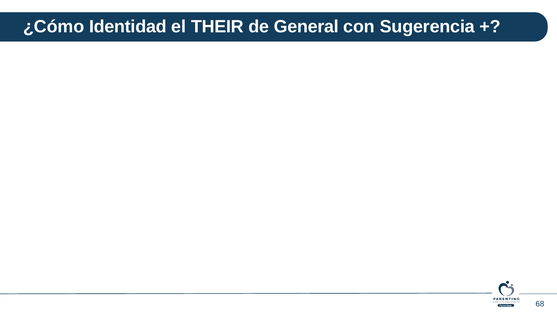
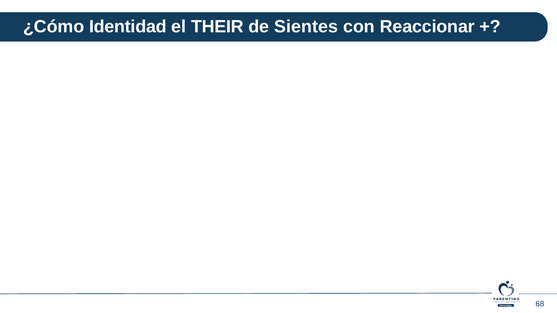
General: General -> Sientes
Sugerencia: Sugerencia -> Reaccionar
